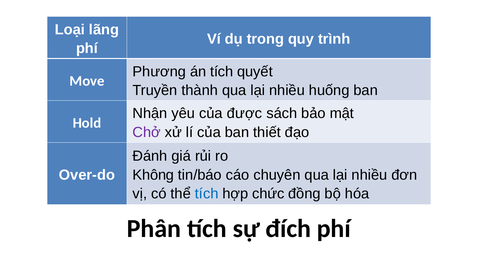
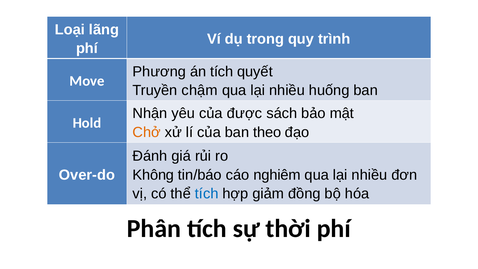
thành: thành -> chậm
Chở colour: purple -> orange
thiết: thiết -> theo
chuyên: chuyên -> nghiêm
chức: chức -> giảm
đích: đích -> thời
